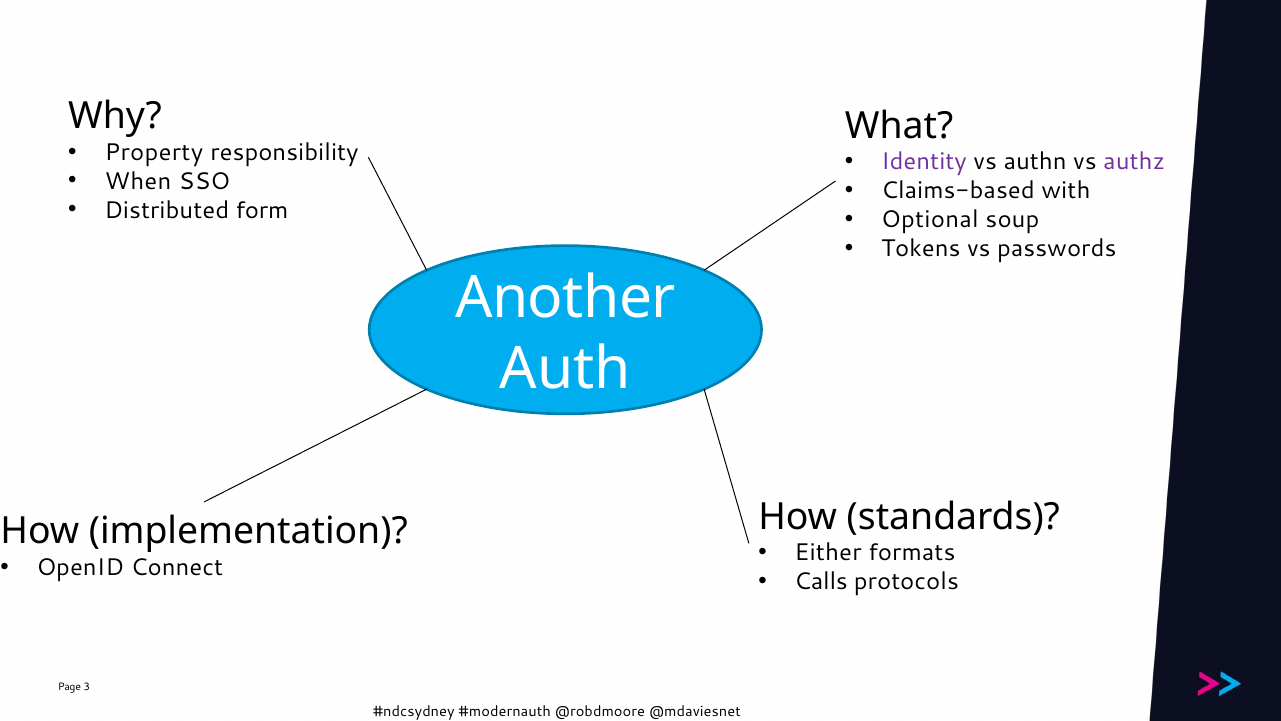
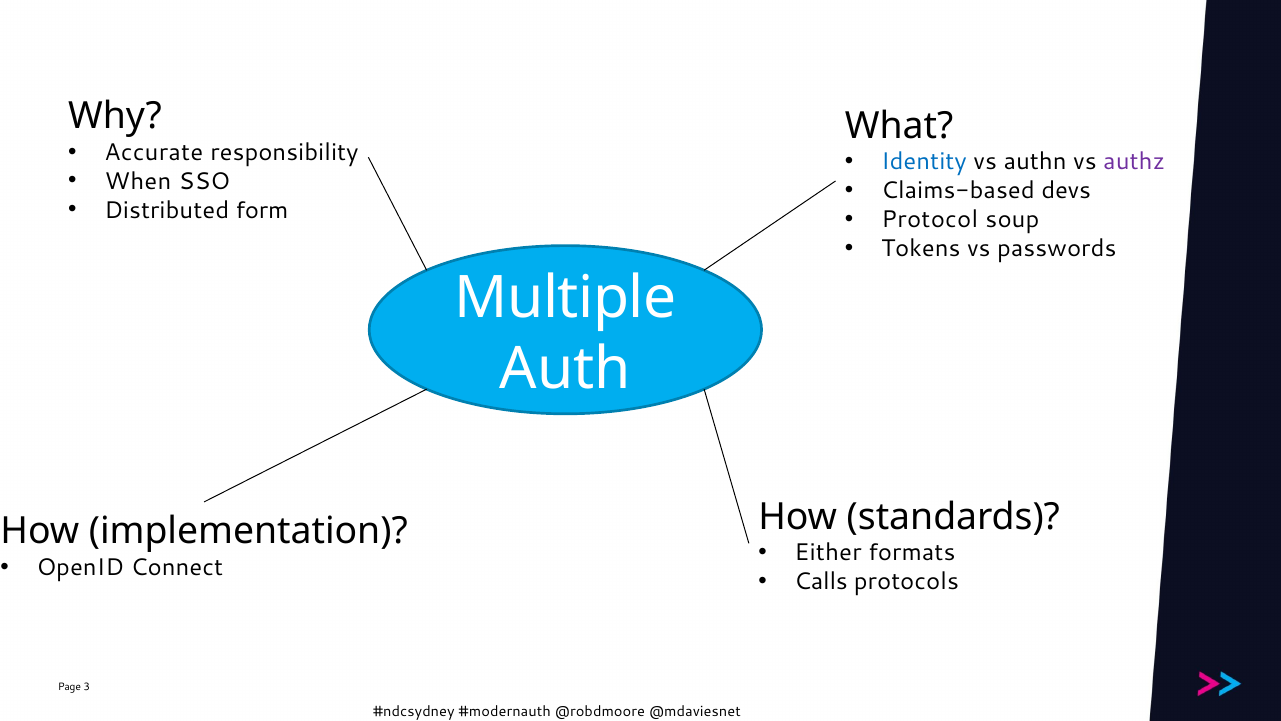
Property: Property -> Accurate
Identity colour: purple -> blue
with: with -> devs
Optional: Optional -> Protocol
Another: Another -> Multiple
